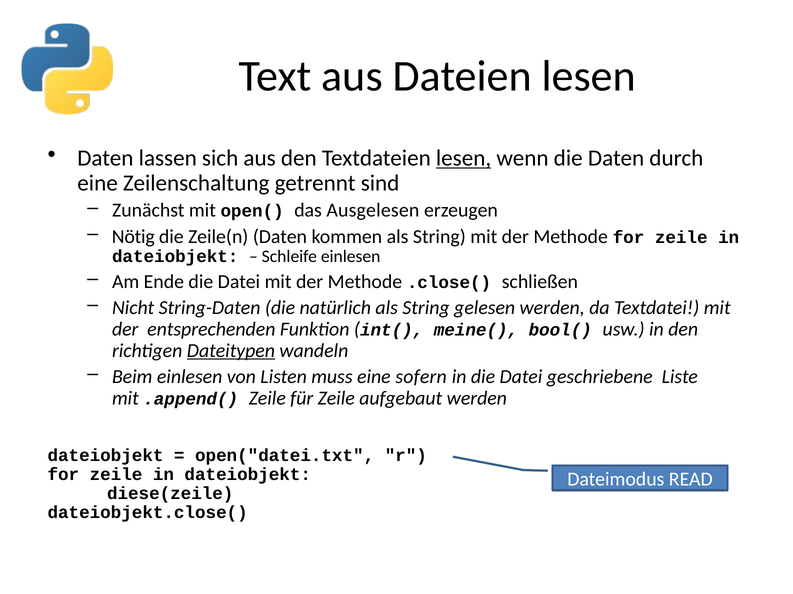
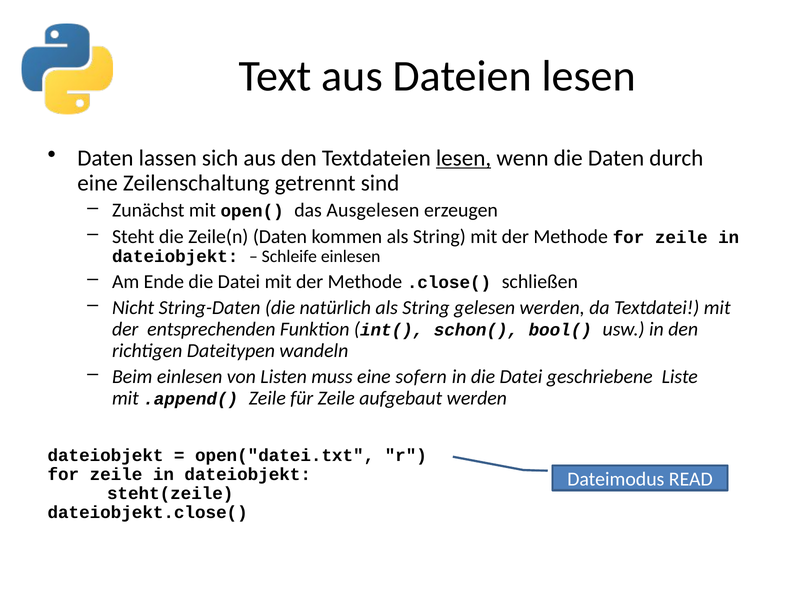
Nötig: Nötig -> Steht
meine(: meine( -> schon(
Dateitypen underline: present -> none
diese(zeile: diese(zeile -> steht(zeile
